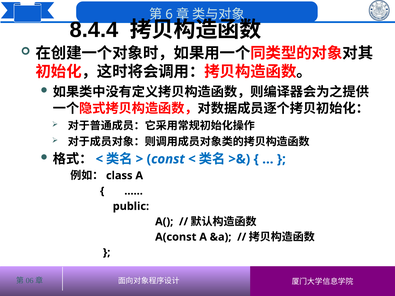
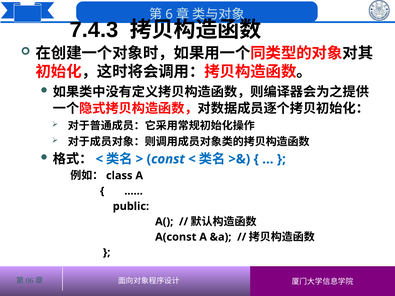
8.4.4: 8.4.4 -> 7.4.3
